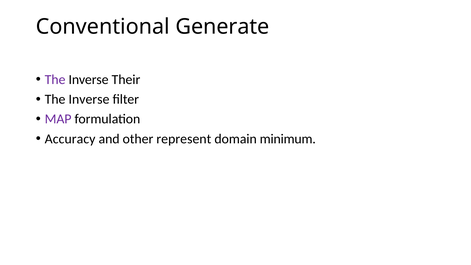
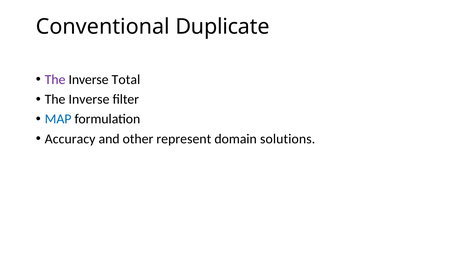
Generate: Generate -> Duplicate
Their: Their -> Total
MAP colour: purple -> blue
minimum: minimum -> solutions
